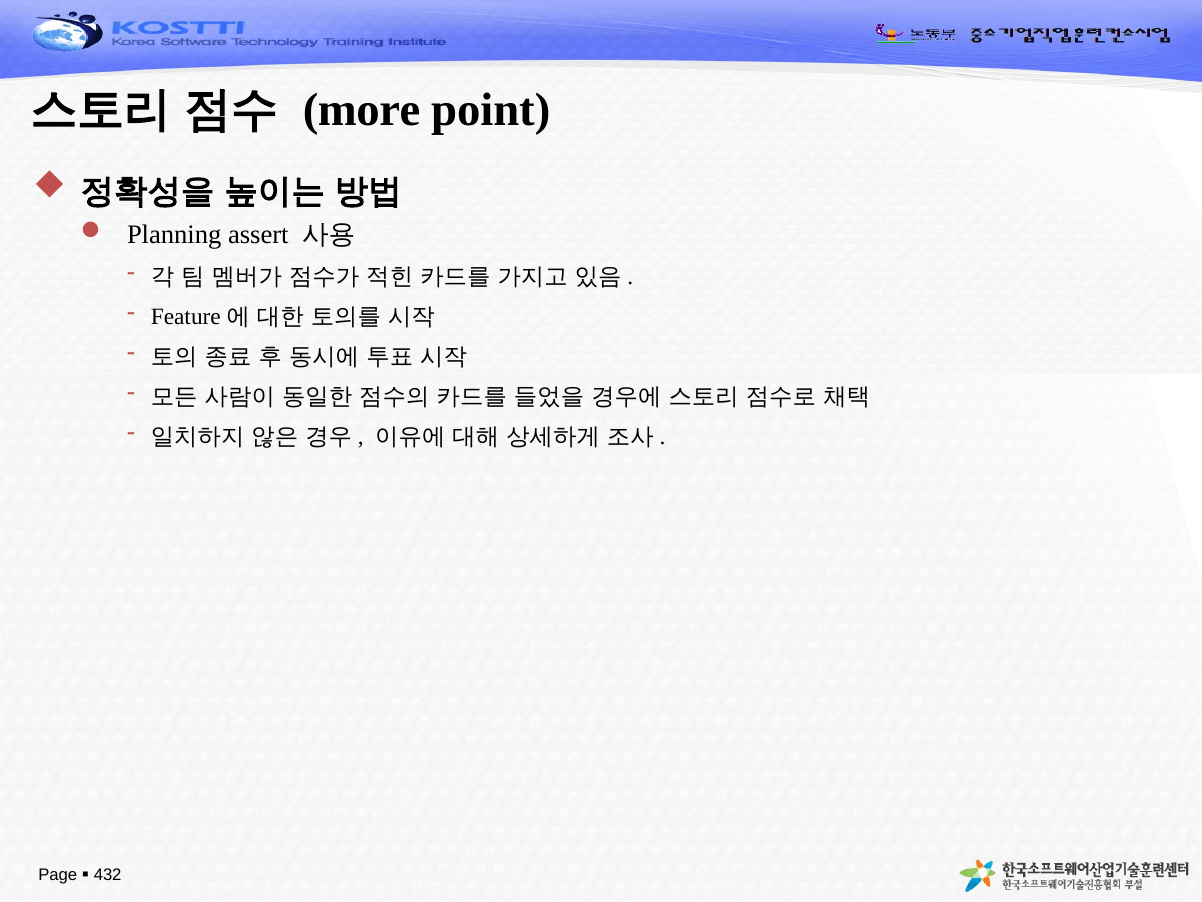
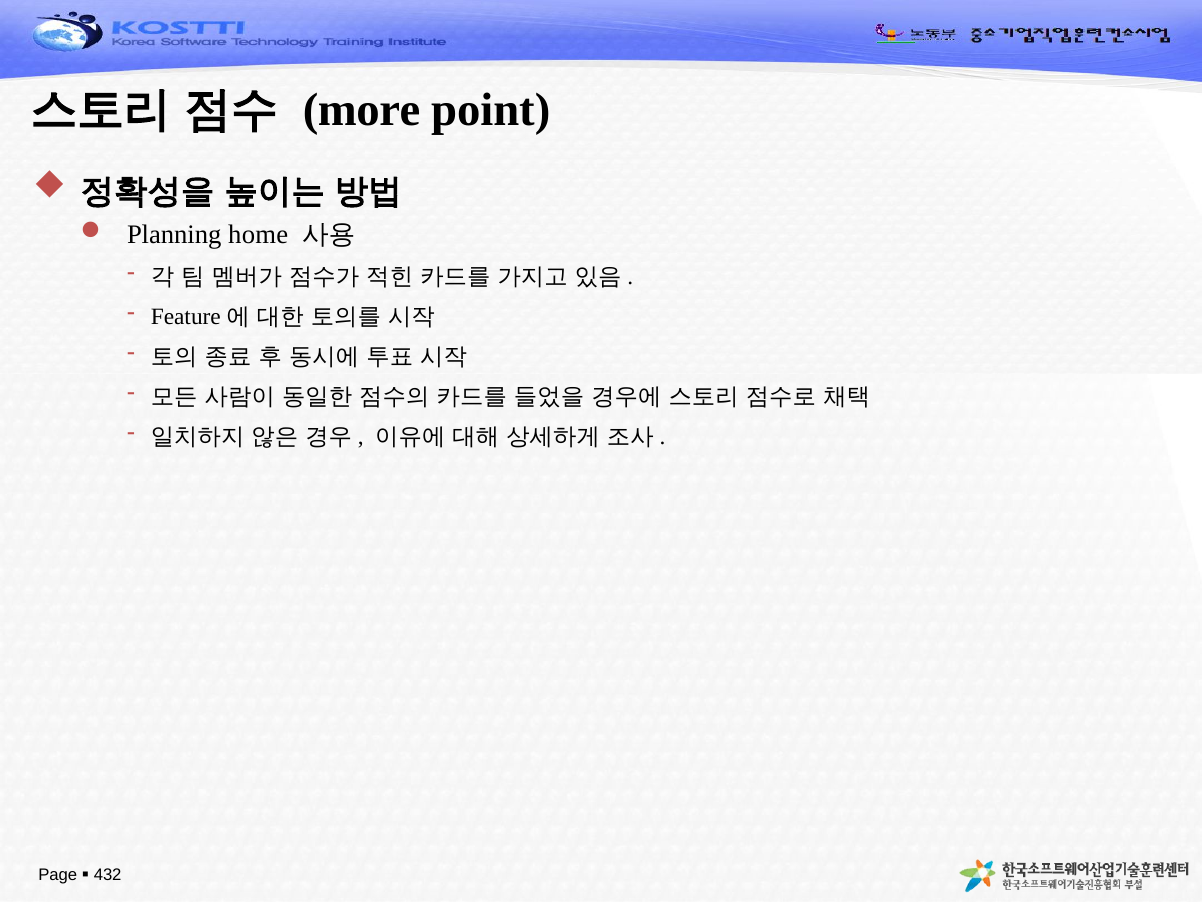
assert: assert -> home
